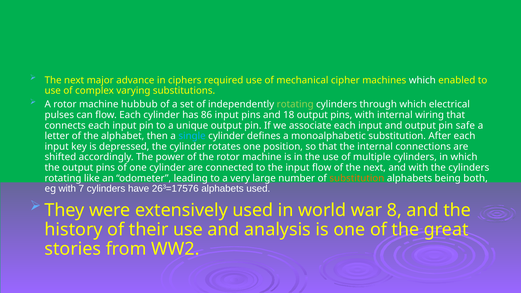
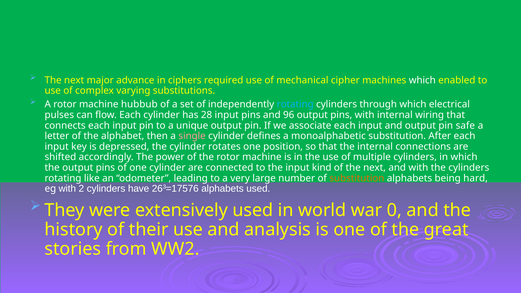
rotating at (295, 104) colour: light green -> light blue
86: 86 -> 28
18: 18 -> 96
single colour: light blue -> pink
input flow: flow -> kind
both: both -> hard
7: 7 -> 2
8: 8 -> 0
